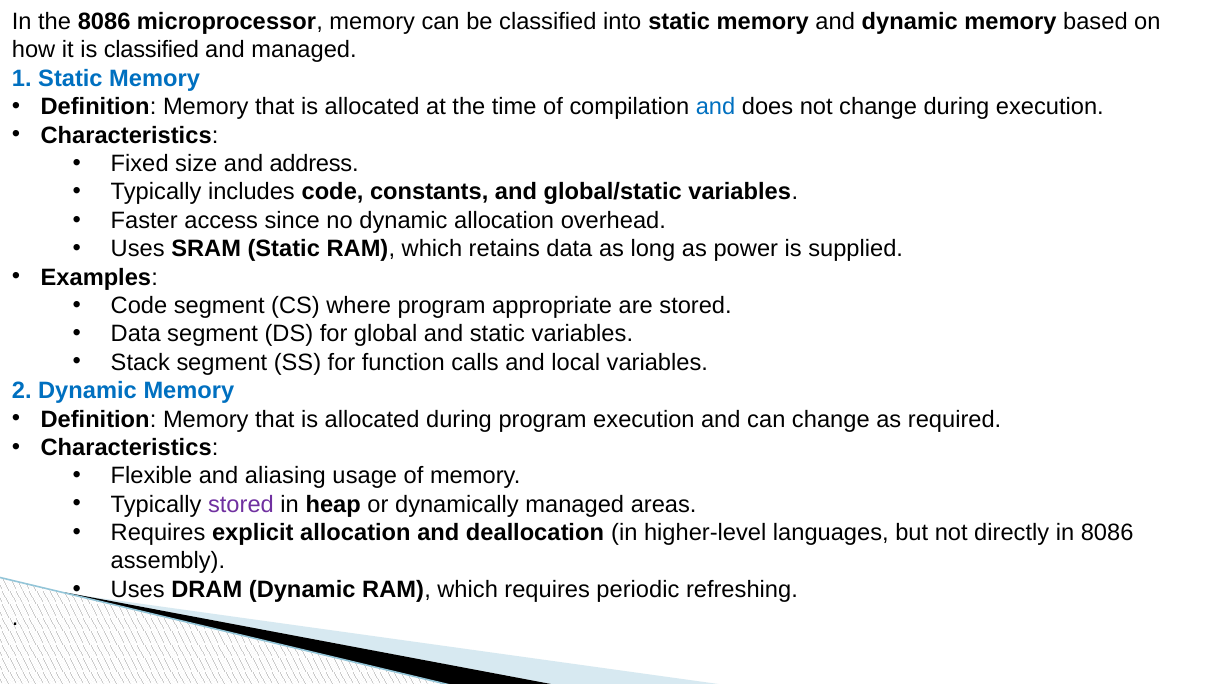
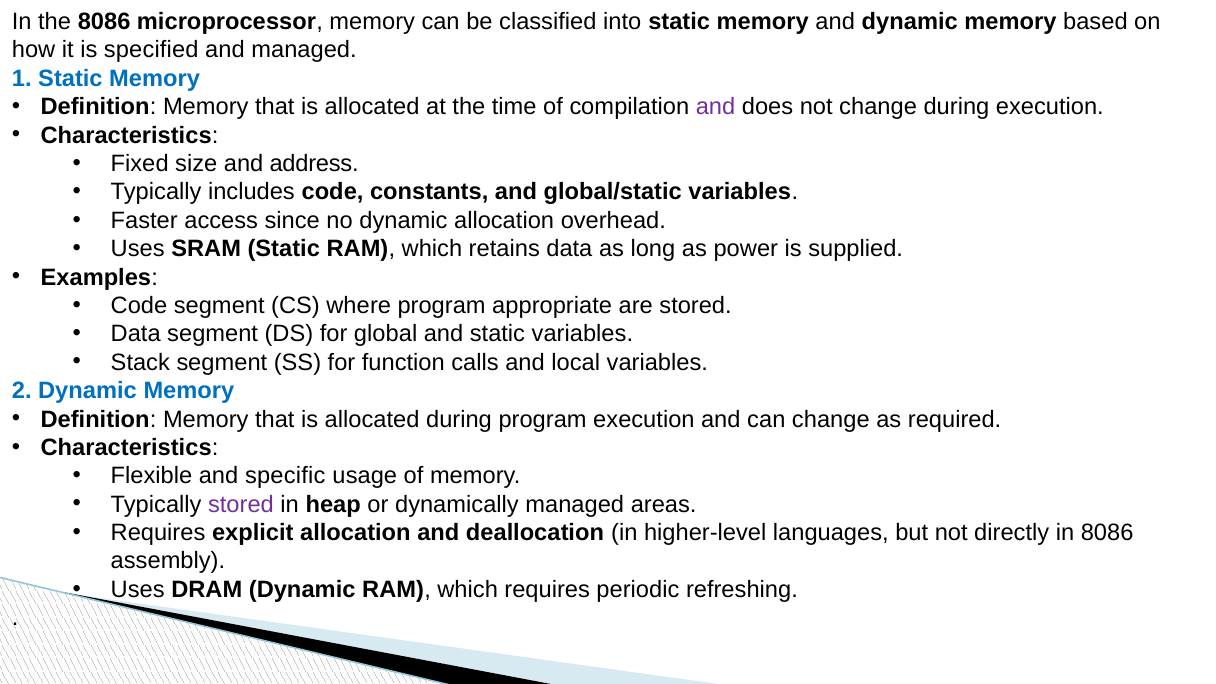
is classified: classified -> specified
and at (716, 107) colour: blue -> purple
aliasing: aliasing -> specific
